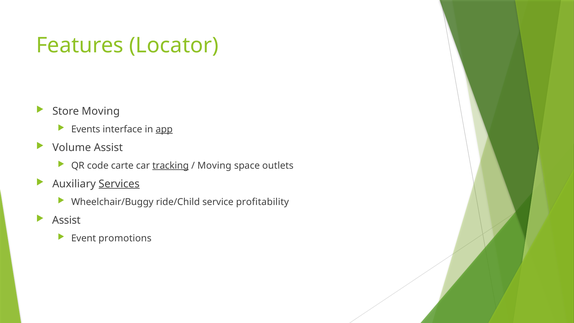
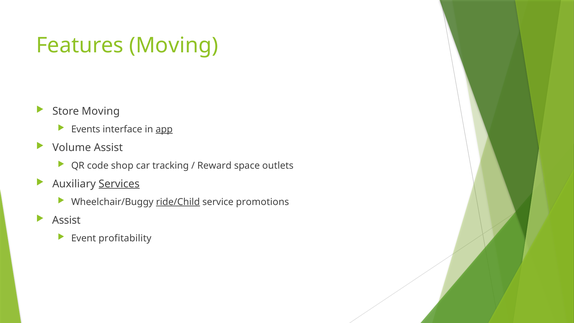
Features Locator: Locator -> Moving
carte: carte -> shop
tracking underline: present -> none
Moving at (214, 166): Moving -> Reward
ride/Child underline: none -> present
profitability: profitability -> promotions
promotions: promotions -> profitability
